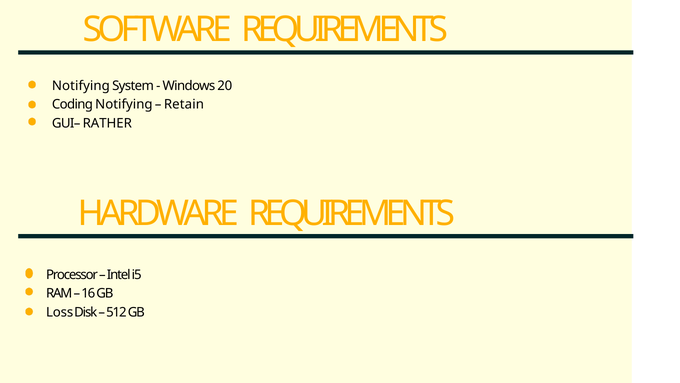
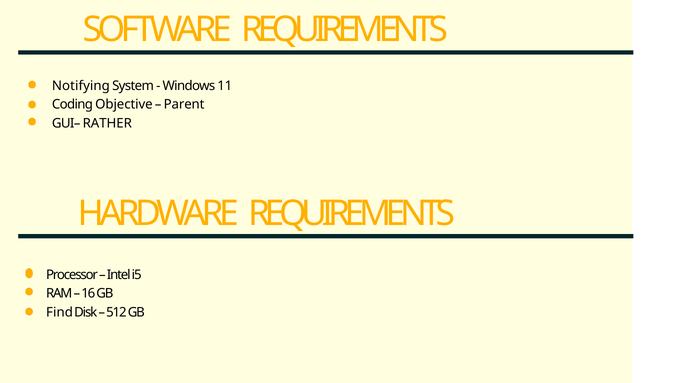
20: 20 -> 11
Coding Notifying: Notifying -> Objective
Retain: Retain -> Parent
Loss: Loss -> Find
